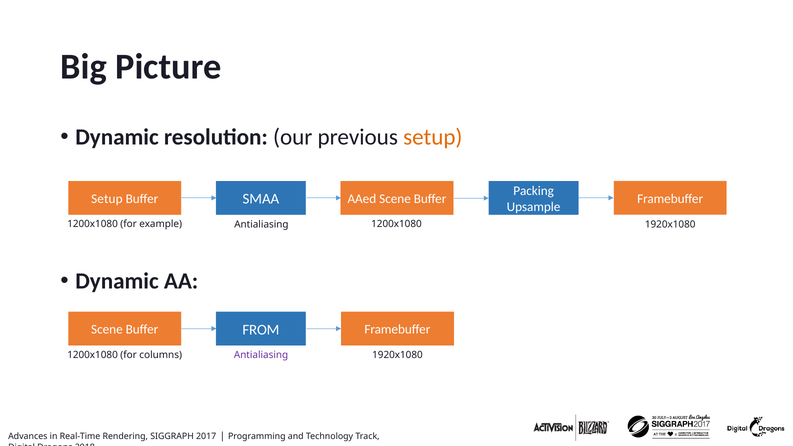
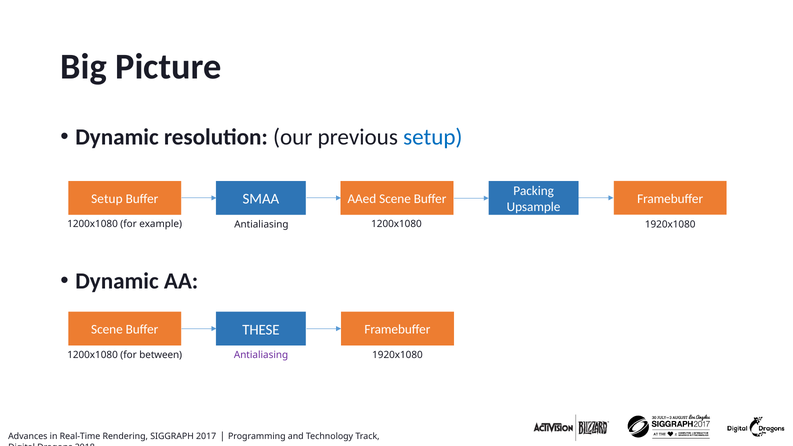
setup at (433, 137) colour: orange -> blue
FROM: FROM -> THESE
columns: columns -> between
